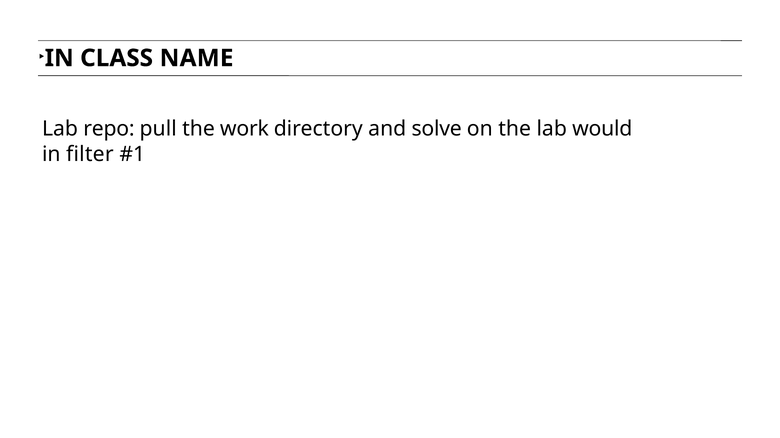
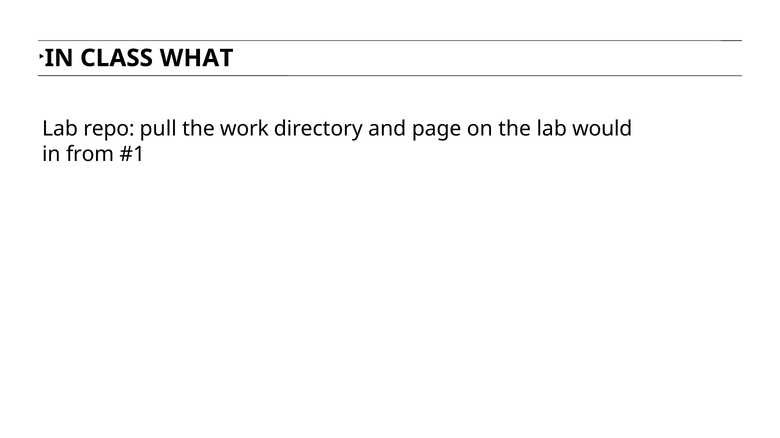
NAME: NAME -> WHAT
solve: solve -> page
filter: filter -> from
